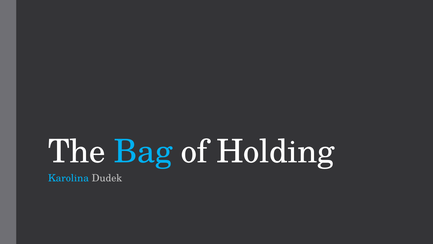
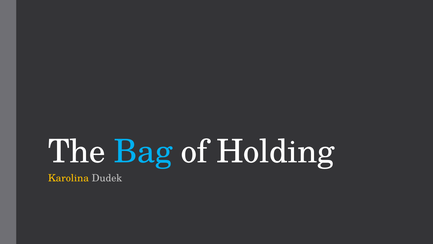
Karolina colour: light blue -> yellow
